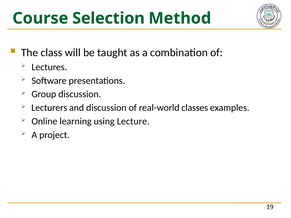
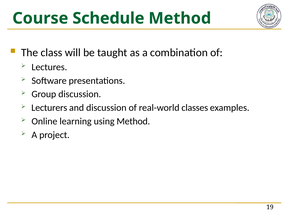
Selection: Selection -> Schedule
using Lecture: Lecture -> Method
